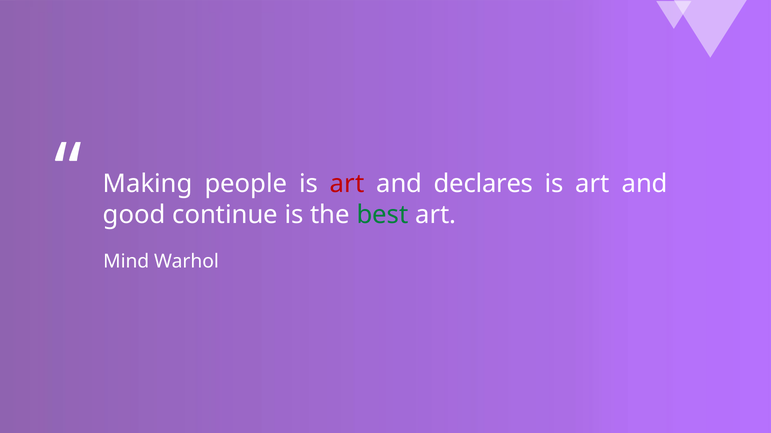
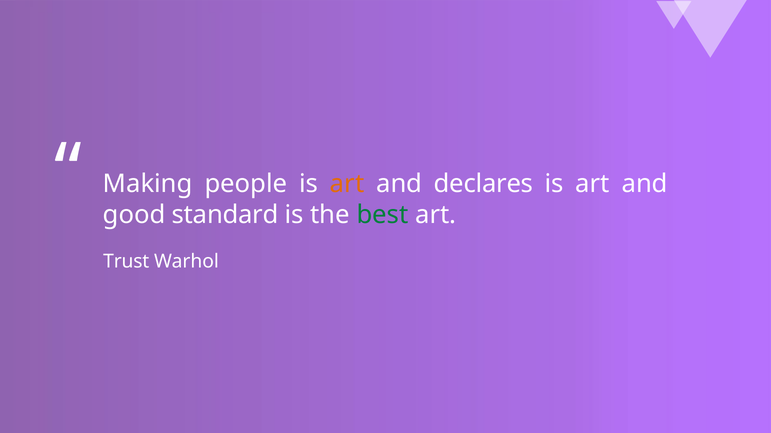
art at (347, 184) colour: red -> orange
continue: continue -> standard
Mind: Mind -> Trust
